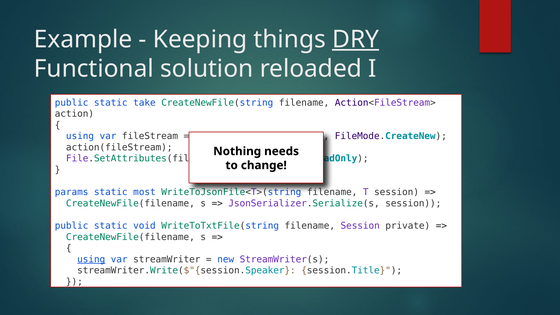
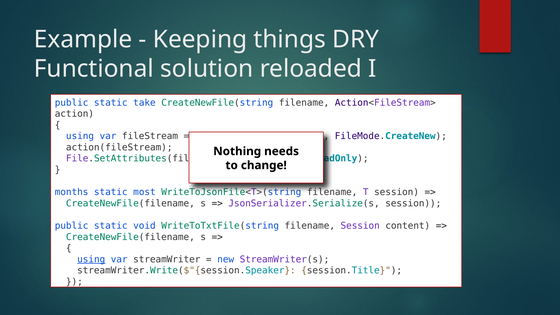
DRY underline: present -> none
params: params -> months
private: private -> content
